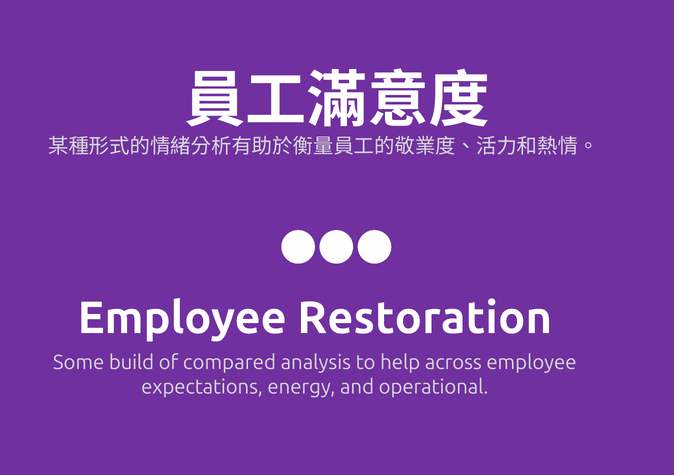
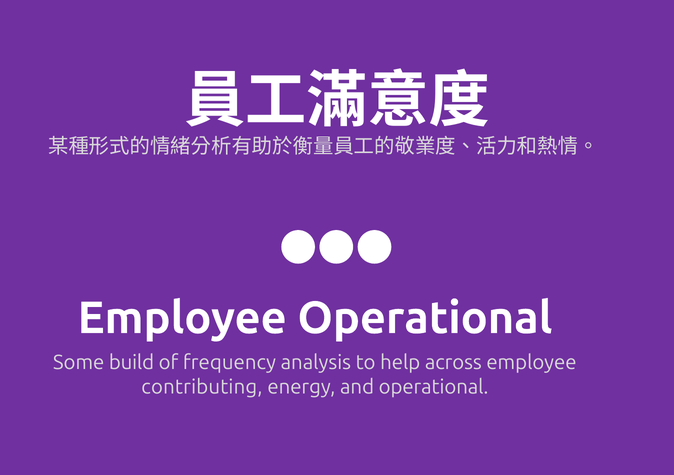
Employee Restoration: Restoration -> Operational
compared: compared -> frequency
expectations: expectations -> contributing
